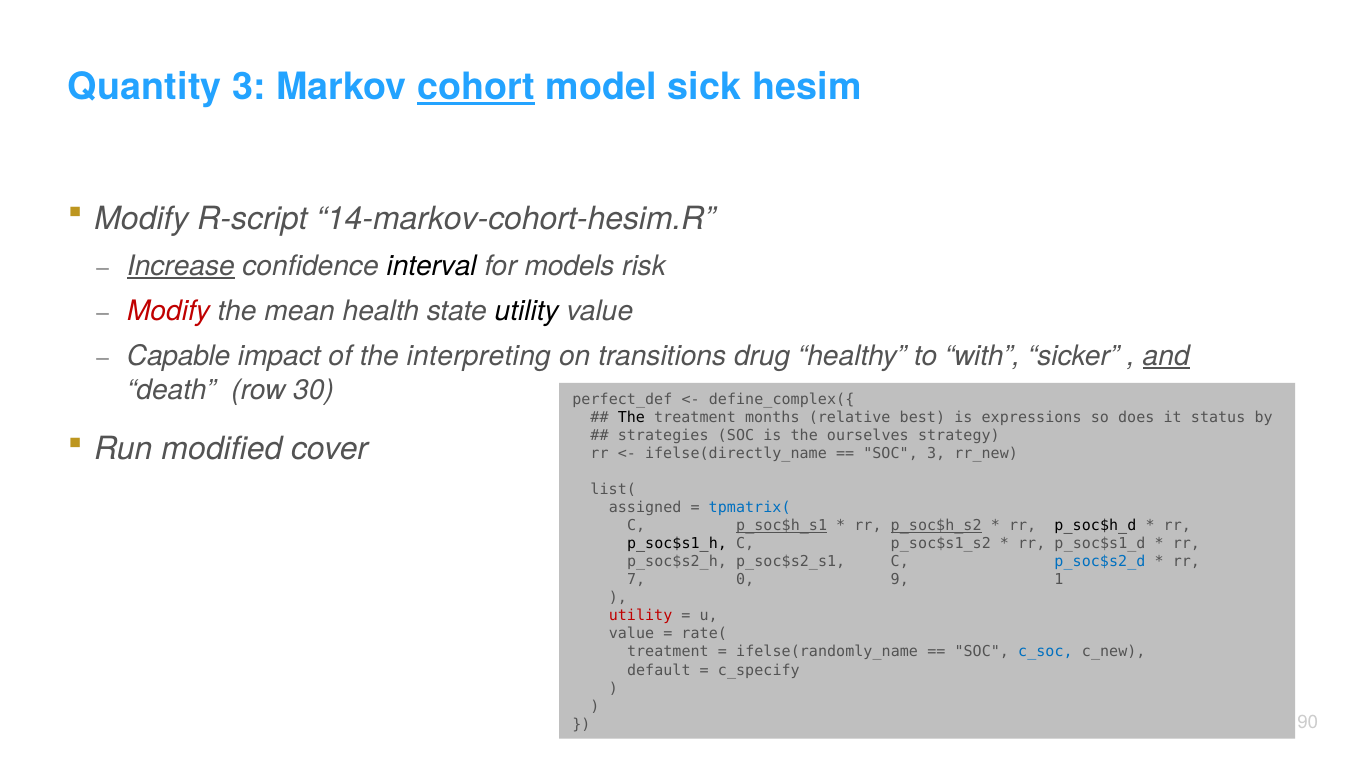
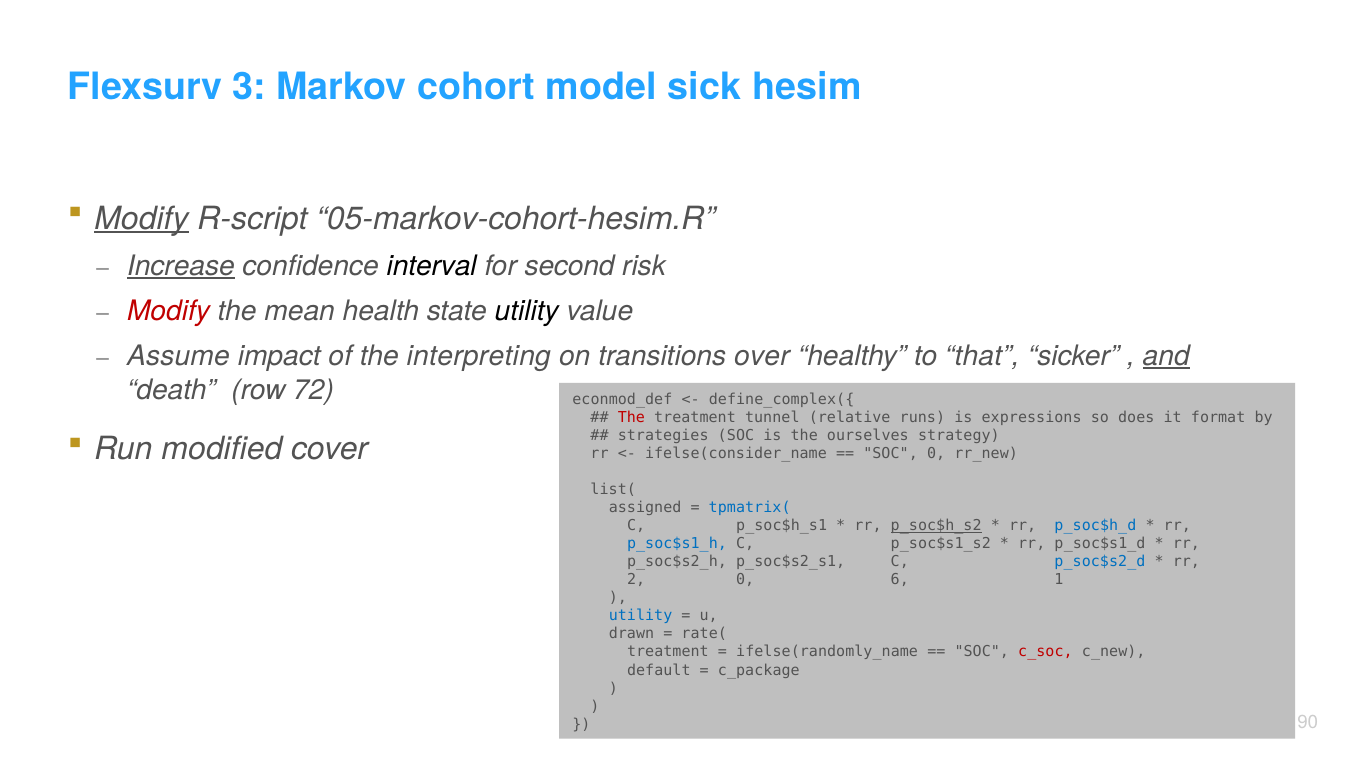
Quantity: Quantity -> Flexsurv
cohort underline: present -> none
Modify at (141, 219) underline: none -> present
14-markov-cohort-hesim.R: 14-markov-cohort-hesim.R -> 05-markov-cohort-hesim.R
models: models -> second
Capable: Capable -> Assume
drug: drug -> over
with: with -> that
30: 30 -> 72
perfect_def: perfect_def -> econmod_def
The at (631, 418) colour: black -> red
months: months -> tunnel
best: best -> runs
status: status -> format
ifelse(directly_name: ifelse(directly_name -> ifelse(consider_name
SOC 3: 3 -> 0
p_soc$h_s1 underline: present -> none
p_soc$h_d colour: black -> blue
p_soc$s1_h colour: black -> blue
7: 7 -> 2
9: 9 -> 6
utility at (641, 616) colour: red -> blue
value at (631, 634): value -> drawn
c_soc colour: blue -> red
c_specify: c_specify -> c_package
